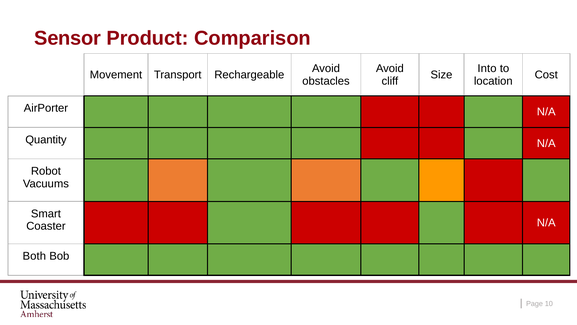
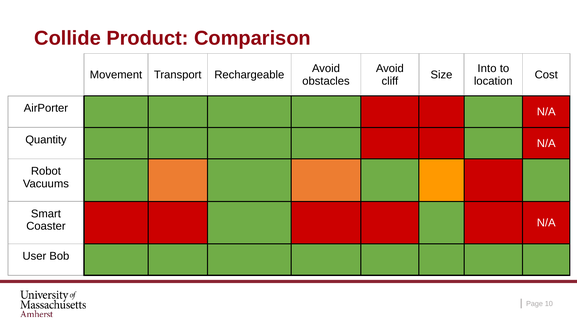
Sensor: Sensor -> Collide
Both: Both -> User
